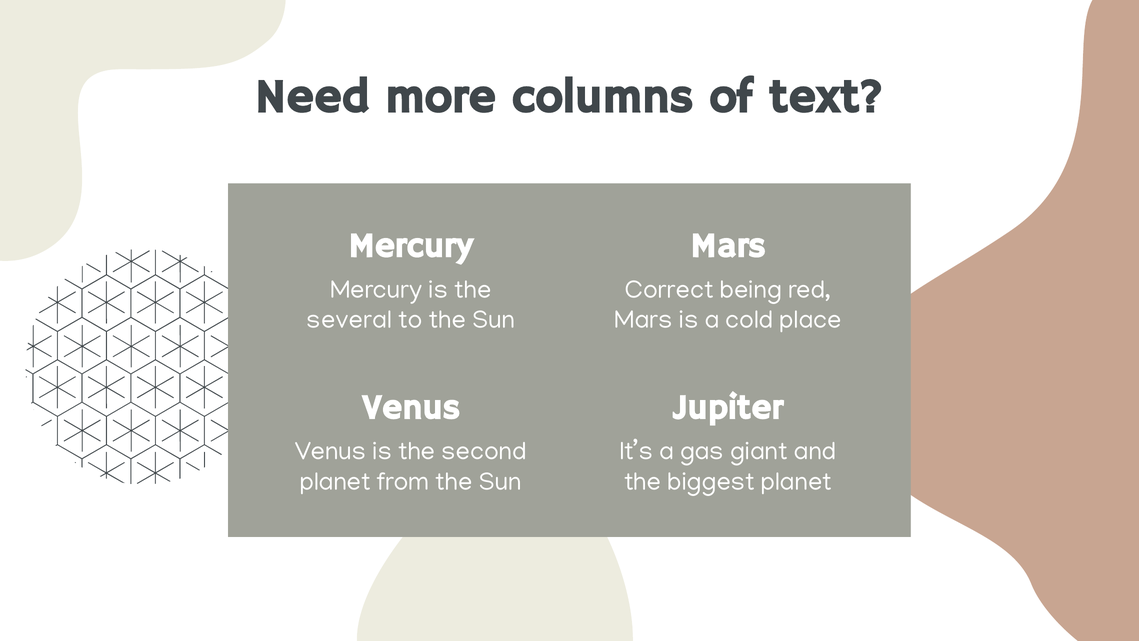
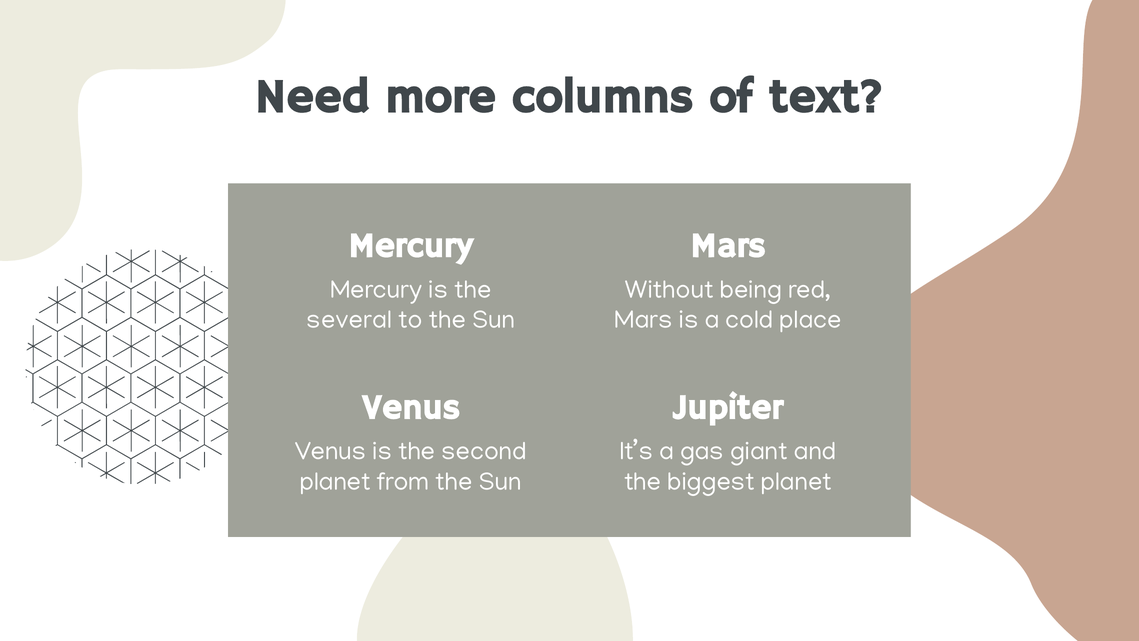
Correct: Correct -> Without
